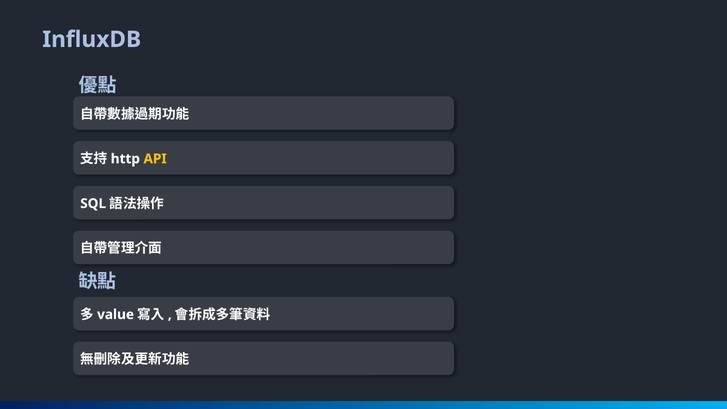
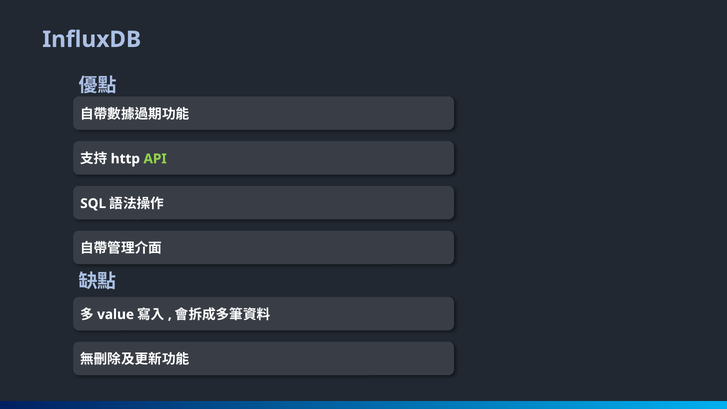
API colour: yellow -> light green
